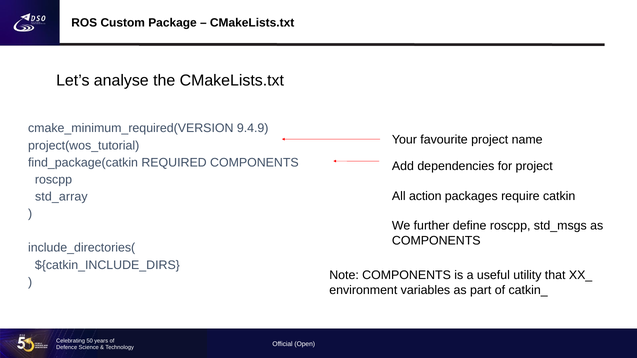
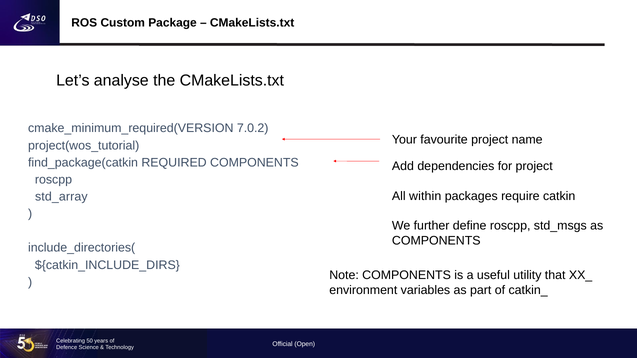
9.4.9: 9.4.9 -> 7.0.2
action: action -> within
